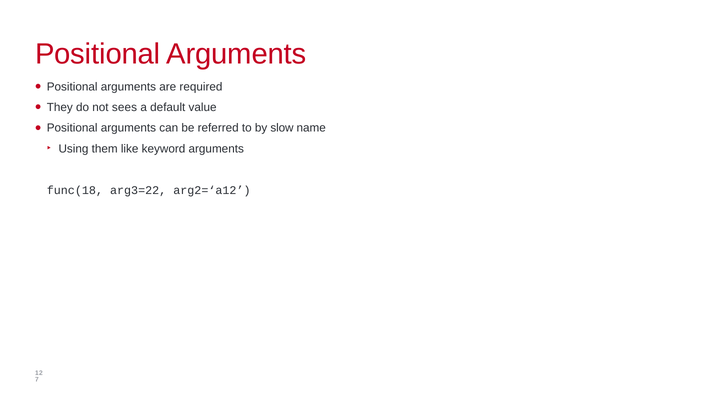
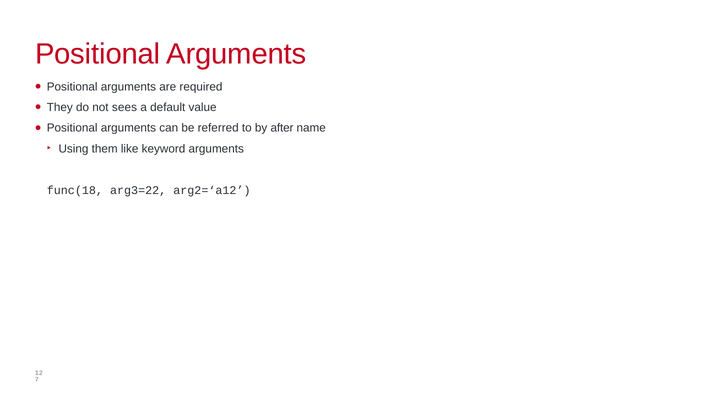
slow: slow -> after
